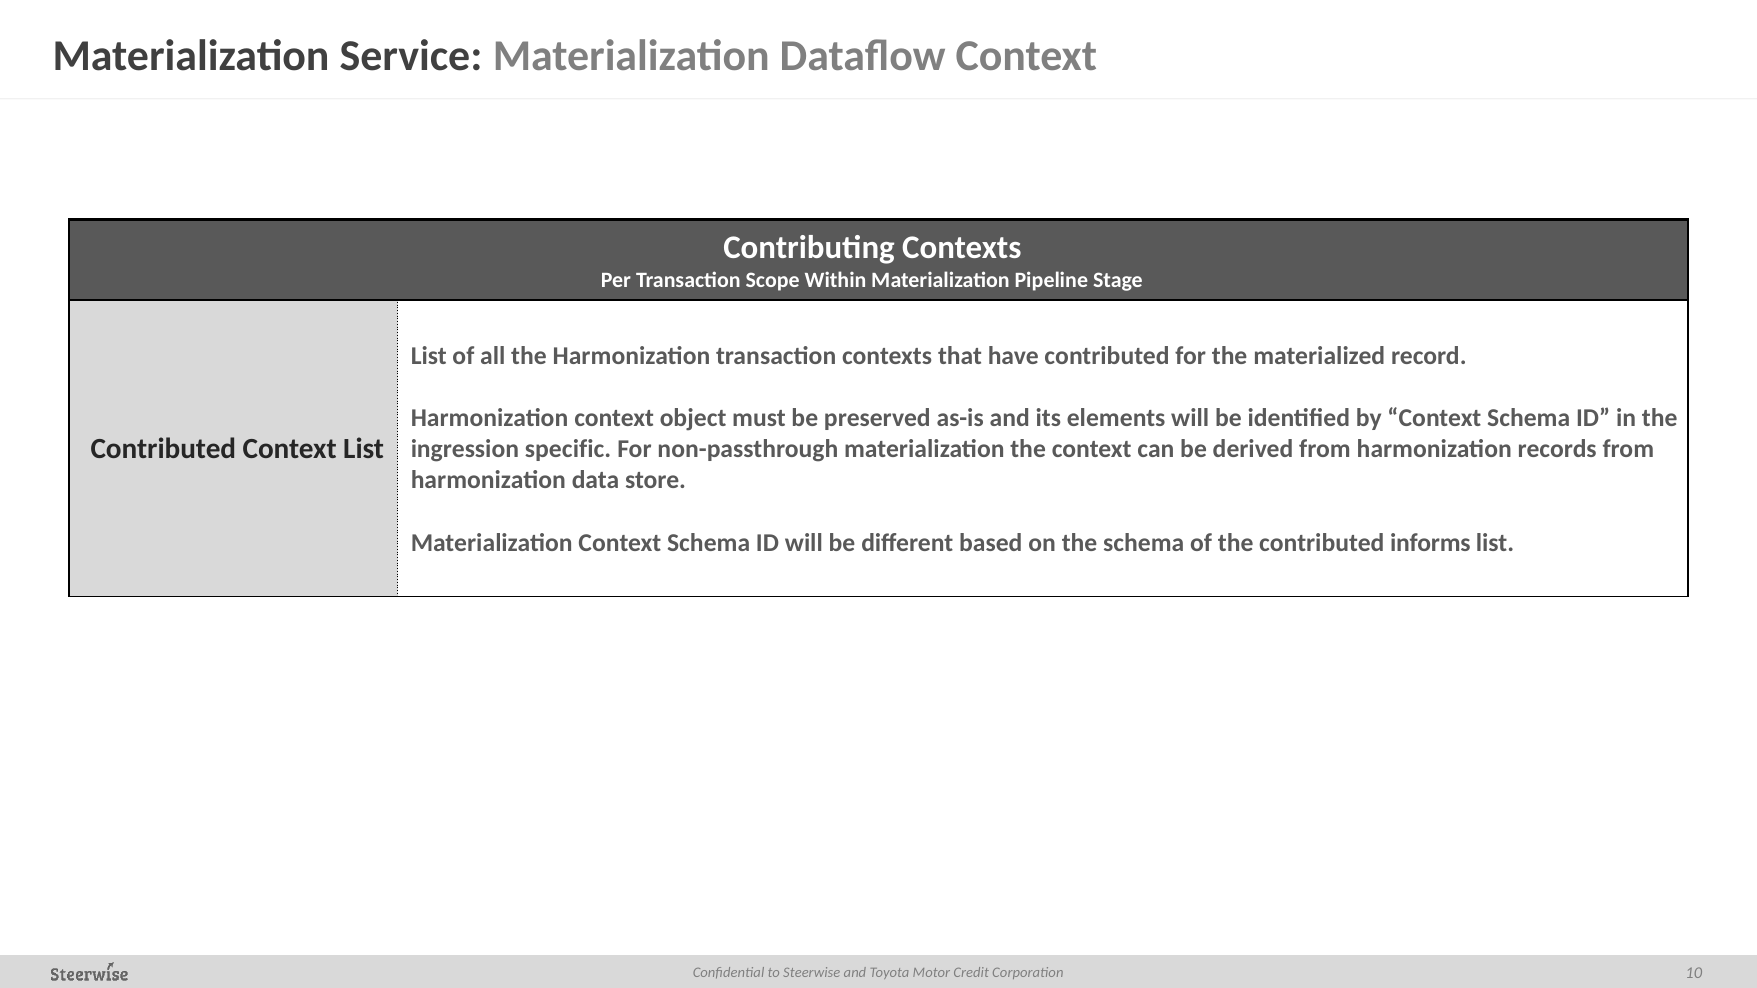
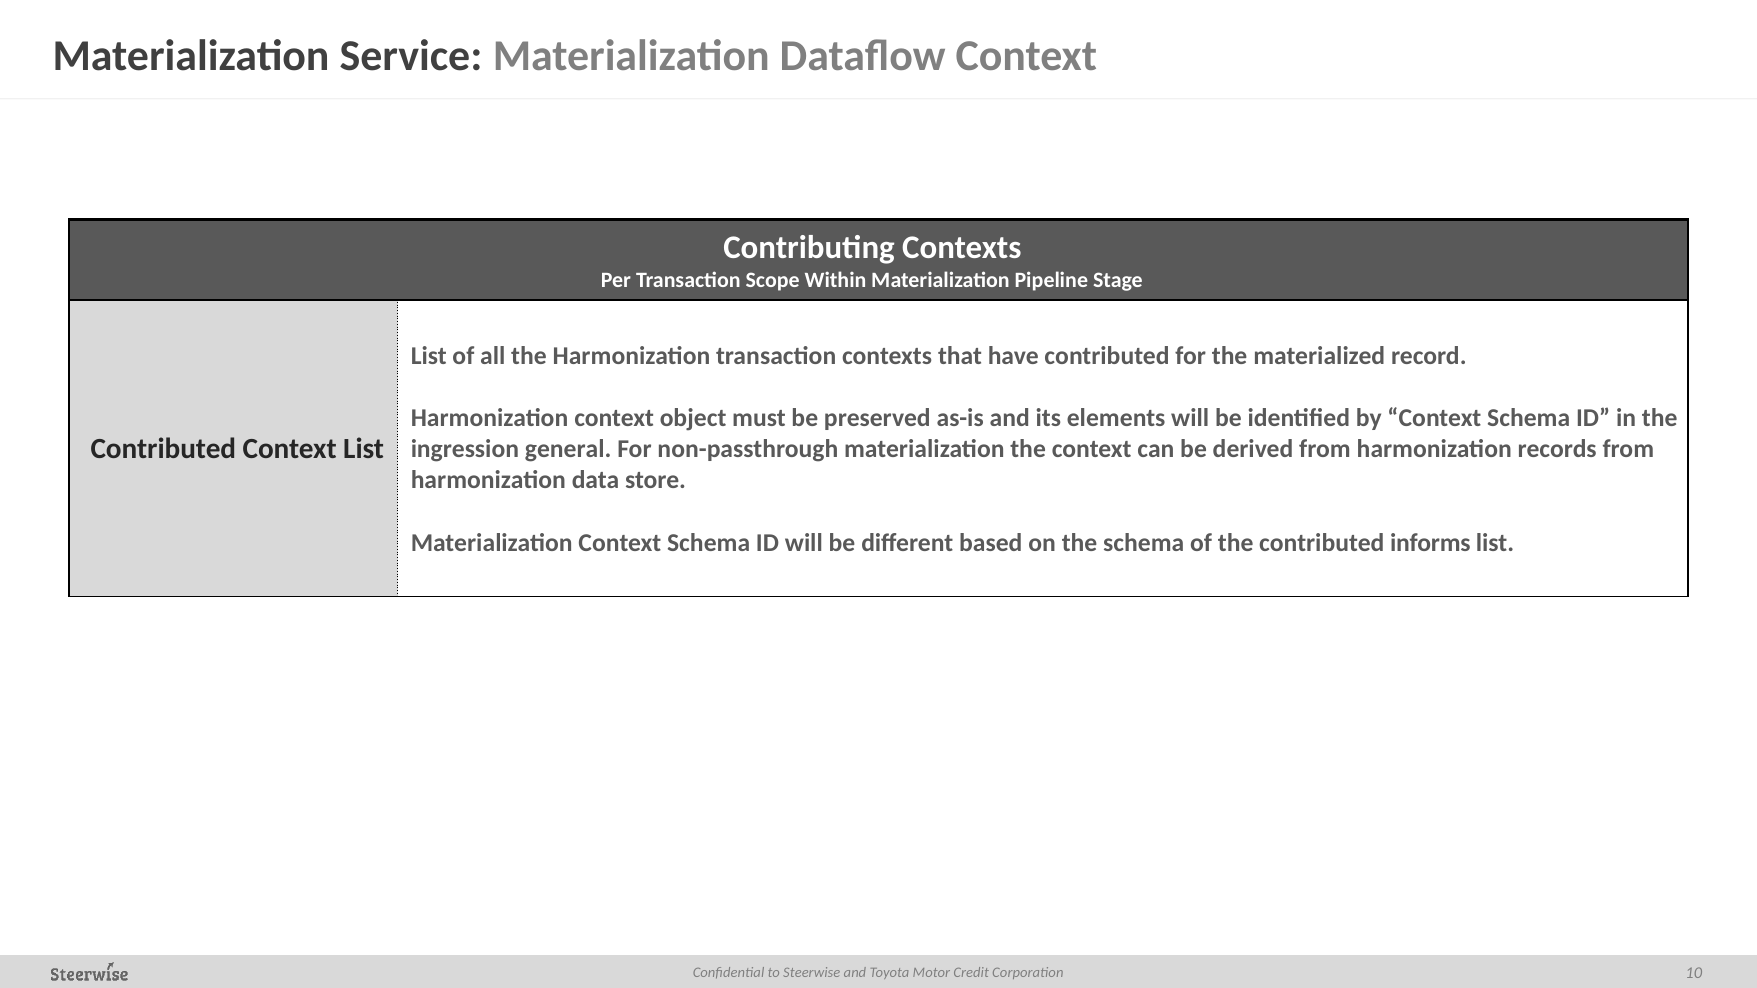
specific: specific -> general
